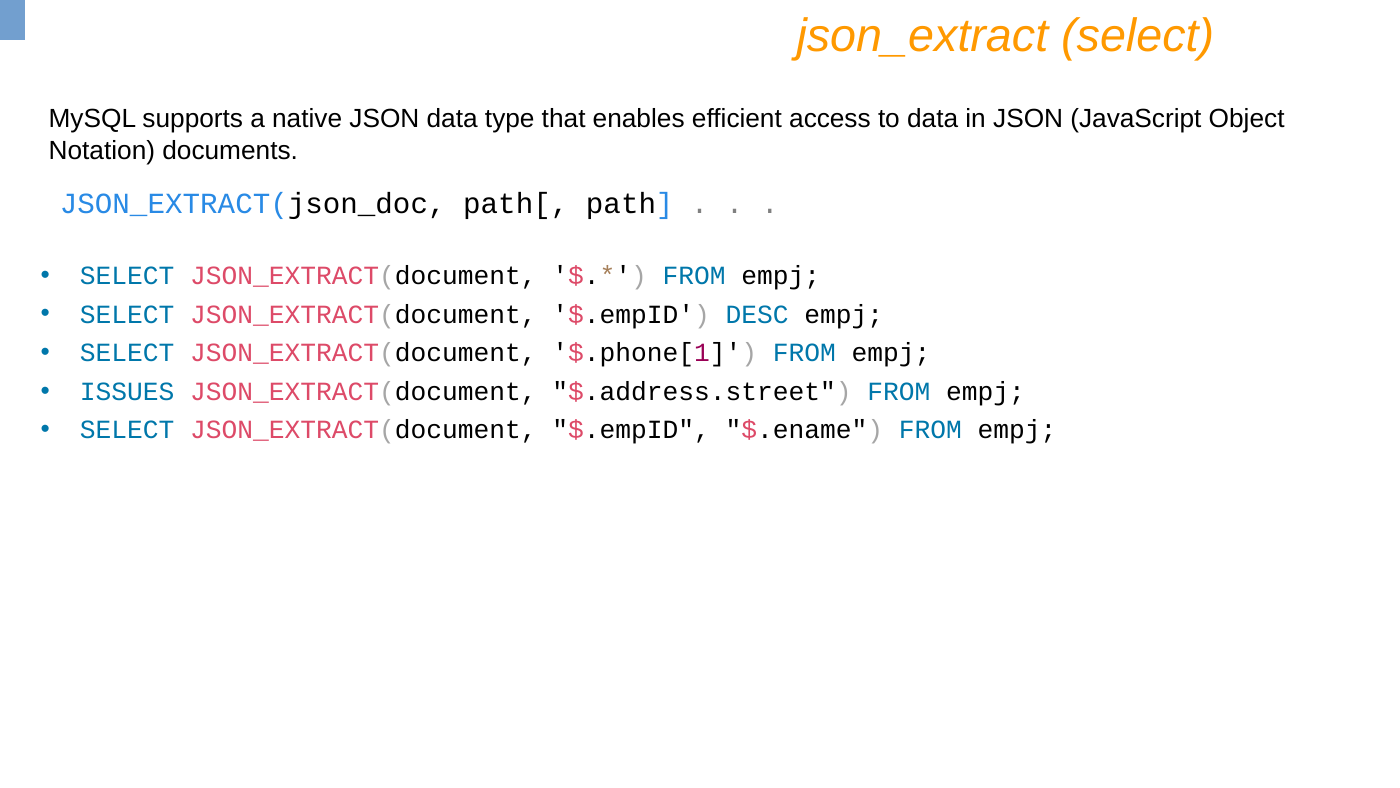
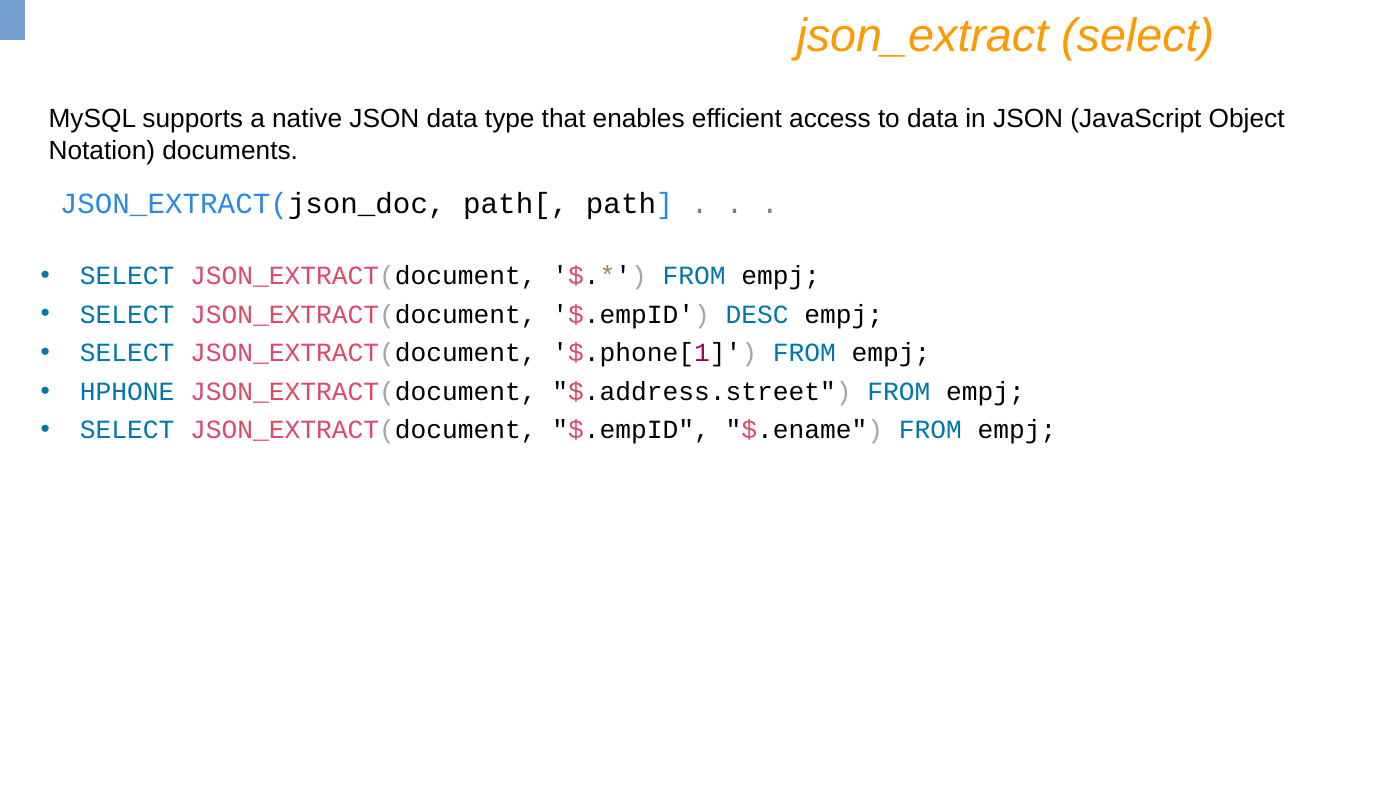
ISSUES: ISSUES -> HPHONE
